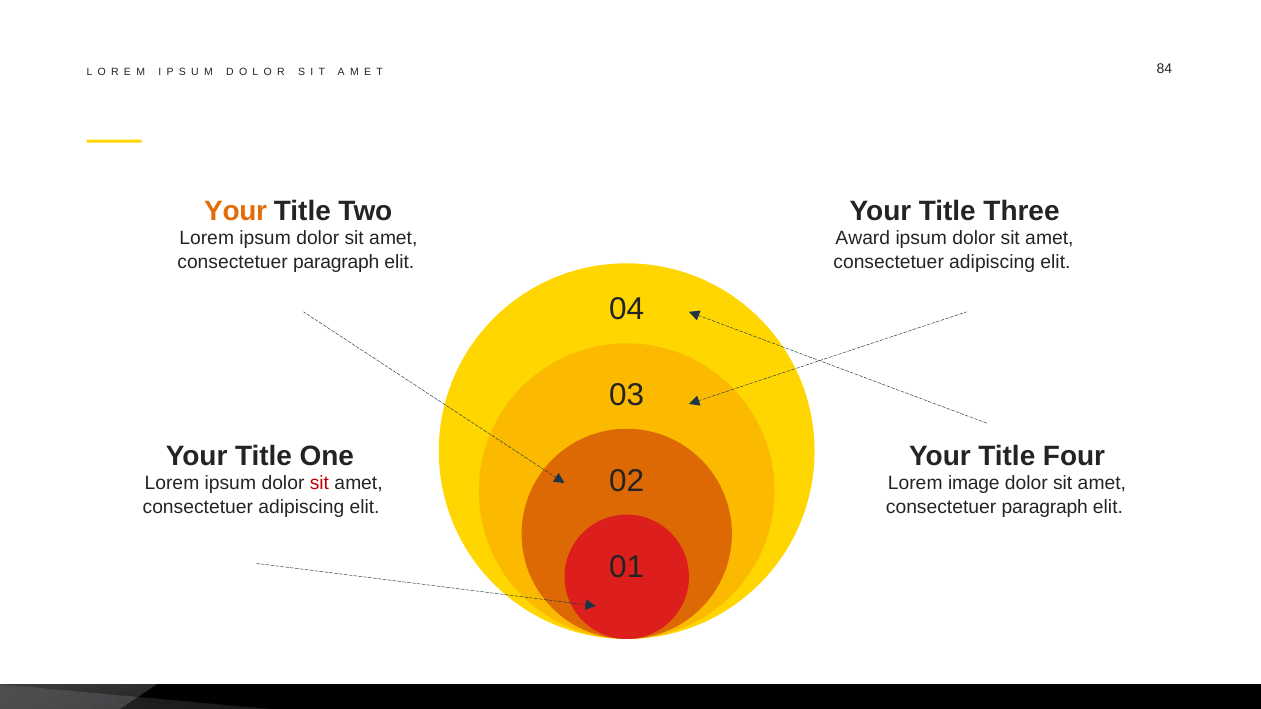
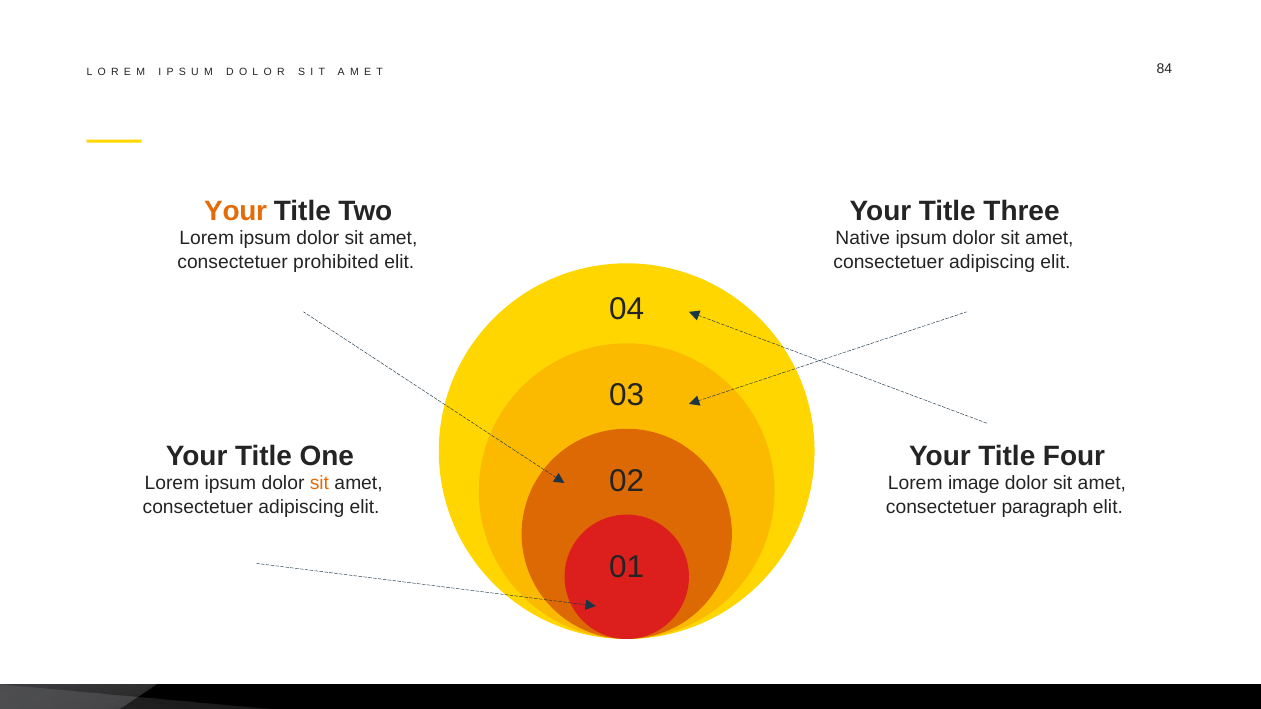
Award: Award -> Native
paragraph at (336, 262): paragraph -> prohibited
sit at (319, 484) colour: red -> orange
